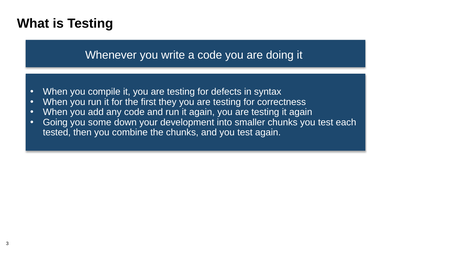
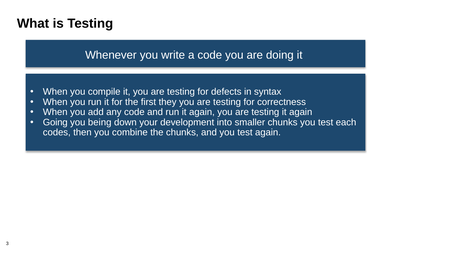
some: some -> being
tested: tested -> codes
